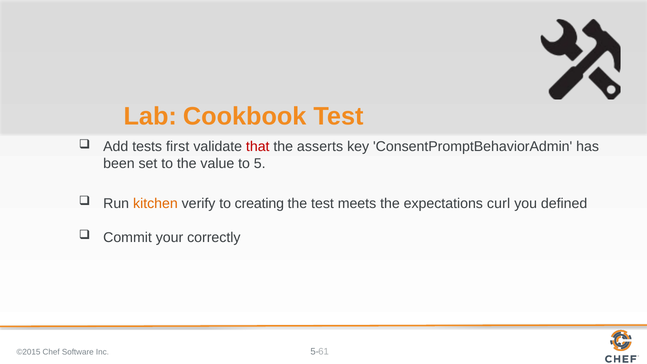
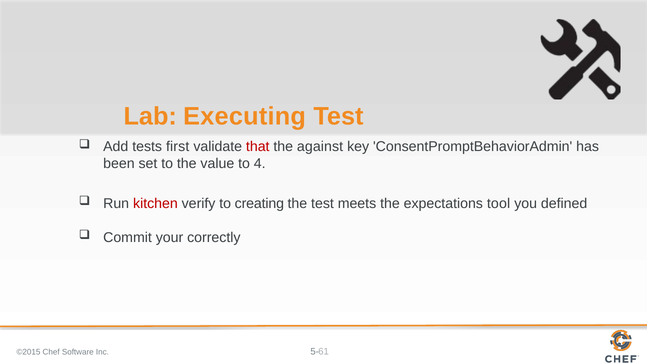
Cookbook: Cookbook -> Executing
asserts: asserts -> against
5: 5 -> 4
kitchen colour: orange -> red
curl: curl -> tool
